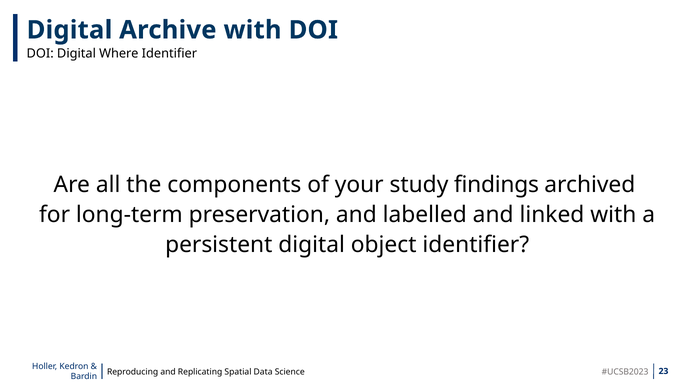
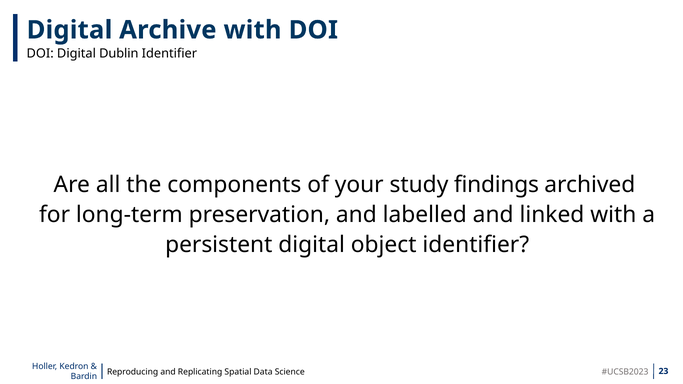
Where: Where -> Dublin
